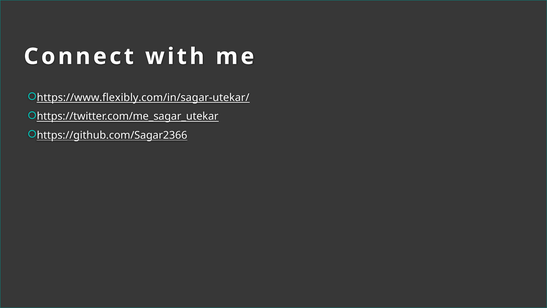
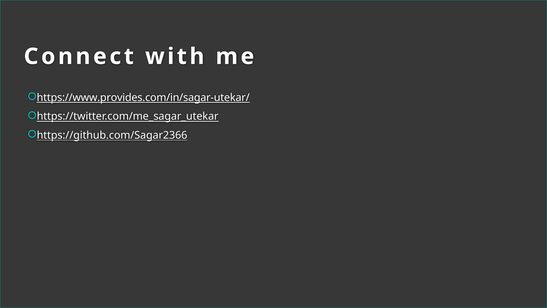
https://www.flexibly.com/in/sagar-utekar/: https://www.flexibly.com/in/sagar-utekar/ -> https://www.provides.com/in/sagar-utekar/
